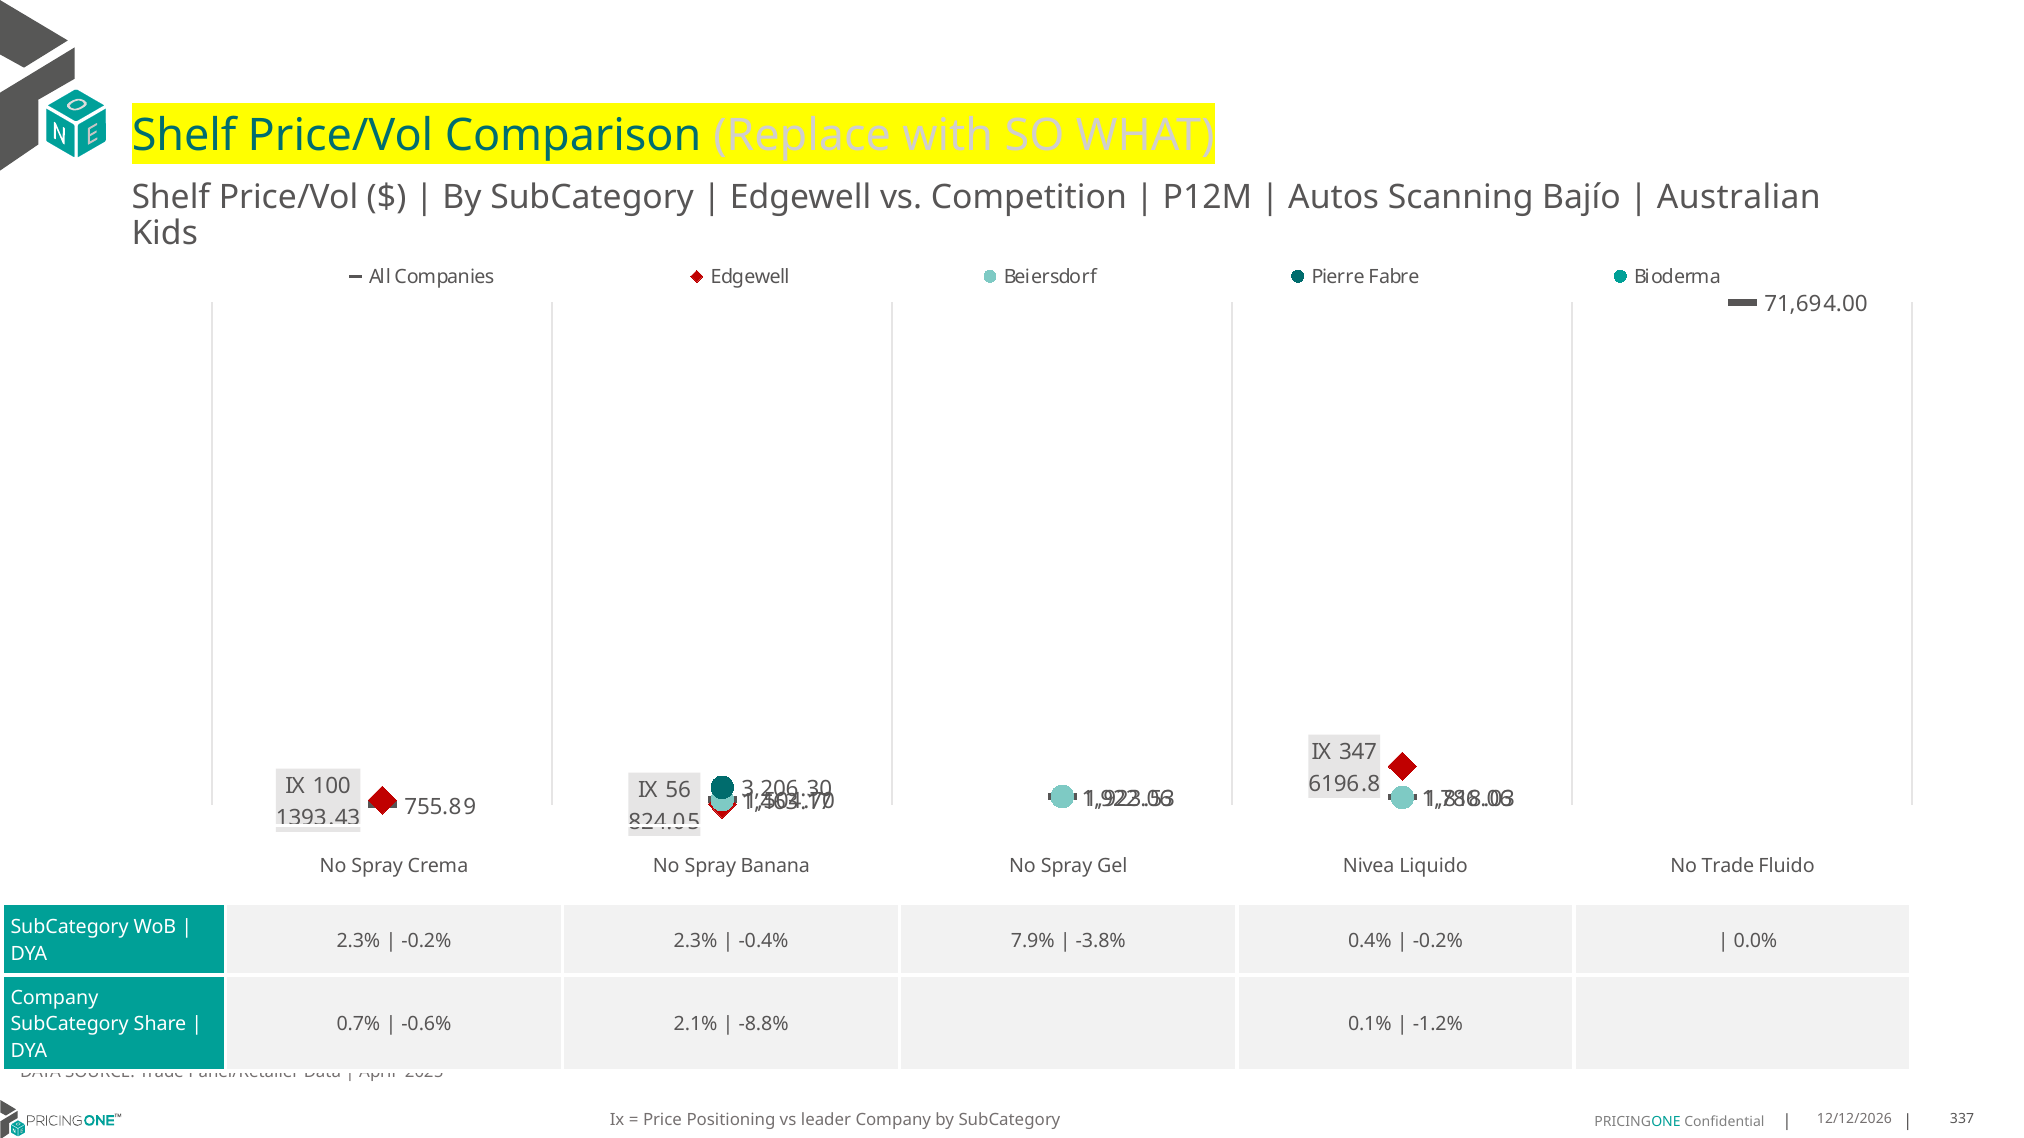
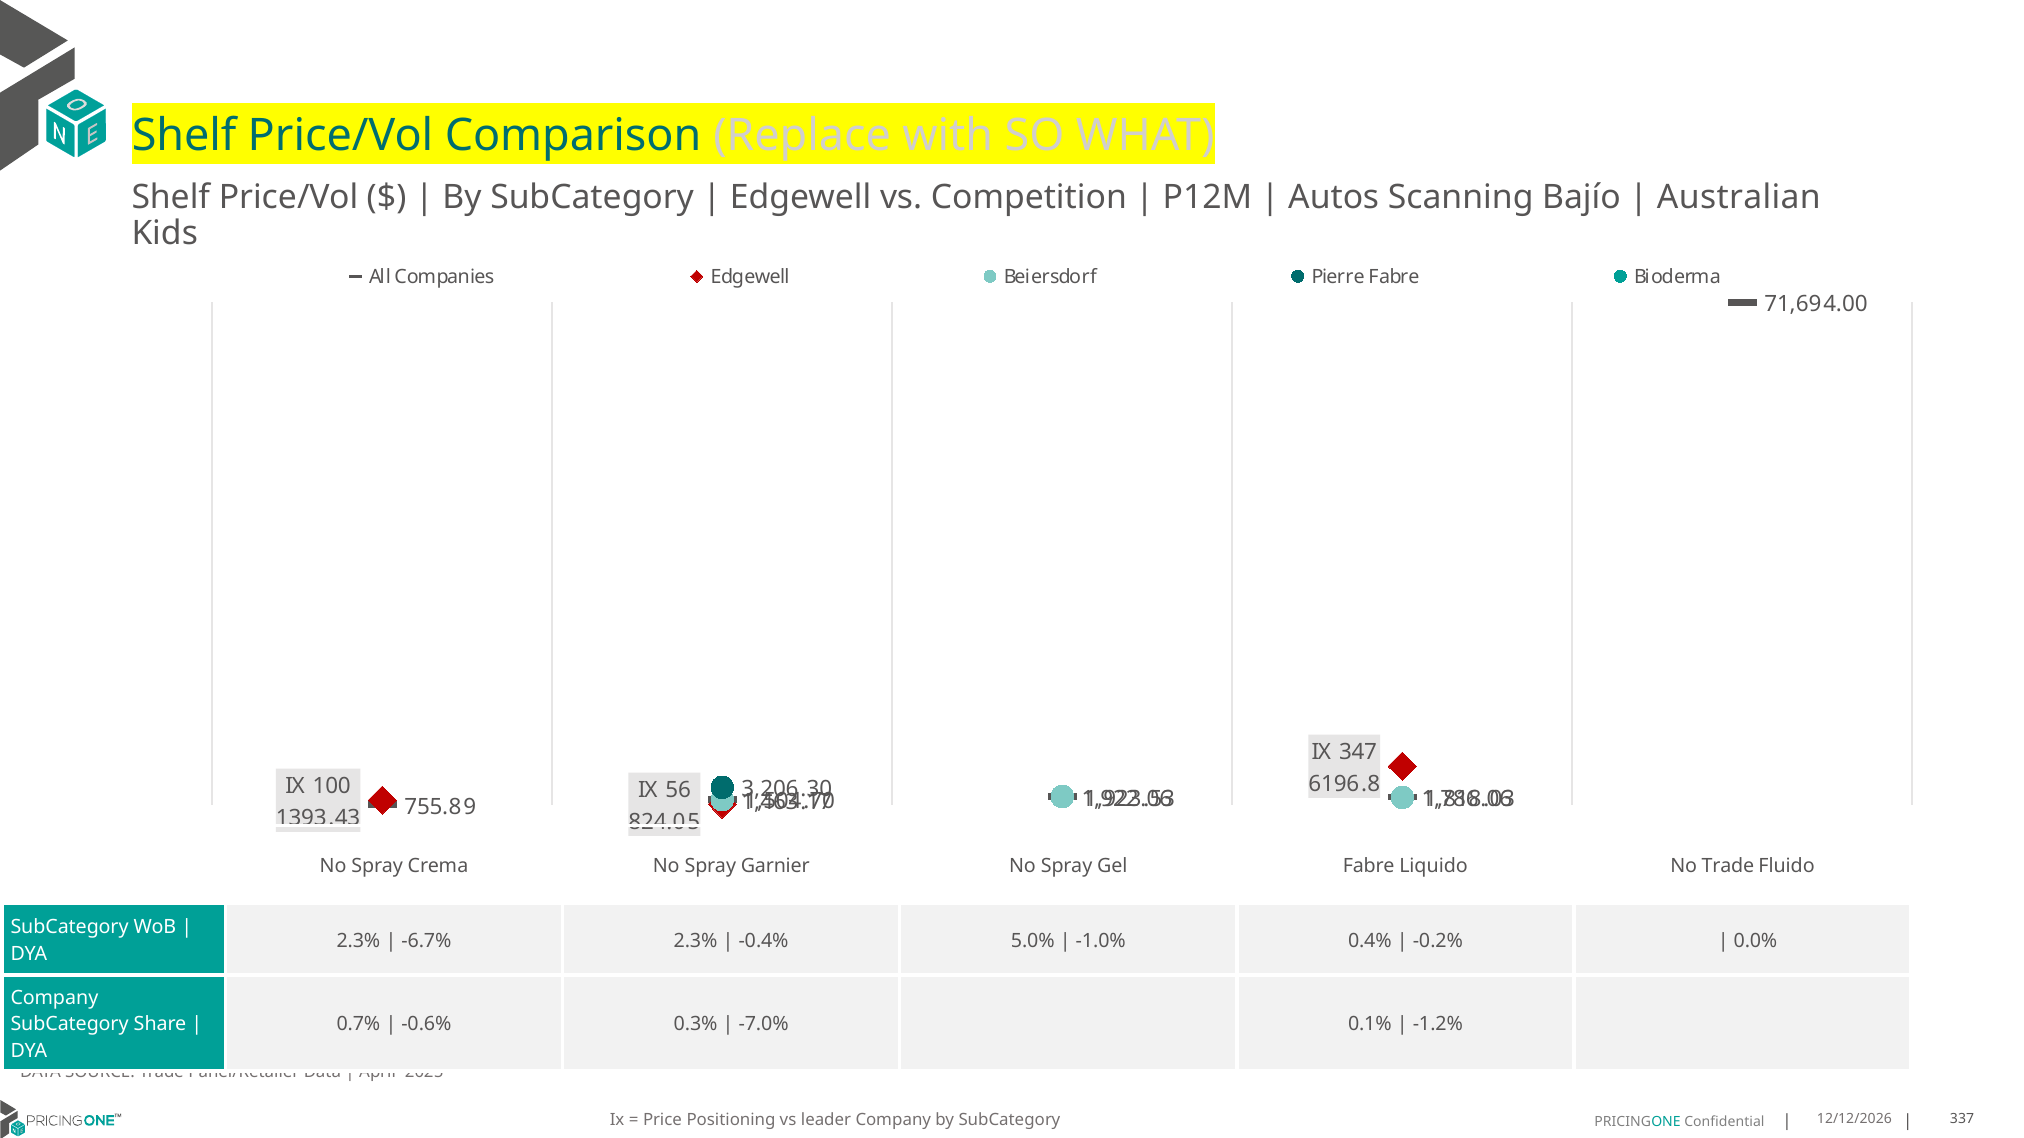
Banana: Banana -> Garnier
Gel Nivea: Nivea -> Fabre
-0.2% at (426, 941): -0.2% -> -6.7%
7.9%: 7.9% -> 5.0%
-3.8%: -3.8% -> -1.0%
2.1%: 2.1% -> 0.3%
-8.8%: -8.8% -> -7.0%
